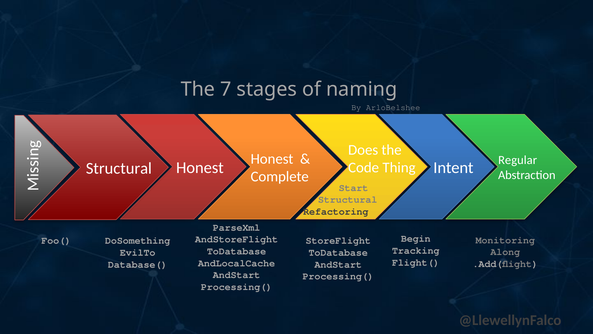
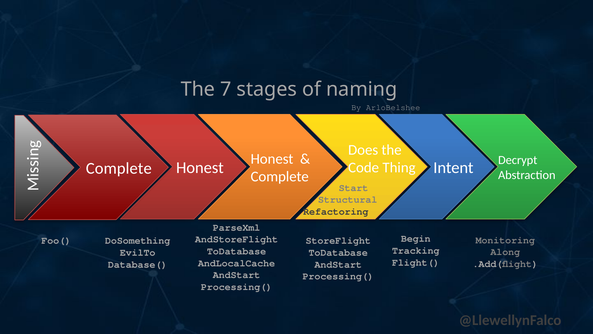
Regular: Regular -> Decrypt
Structural at (119, 168): Structural -> Complete
